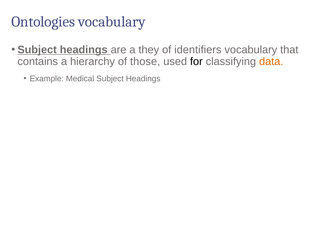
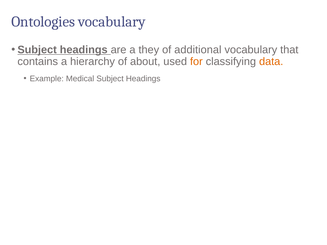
identifiers: identifiers -> additional
those: those -> about
for colour: black -> orange
